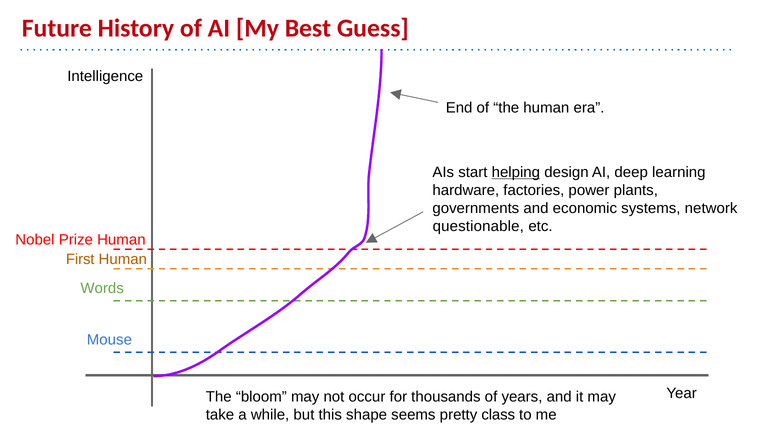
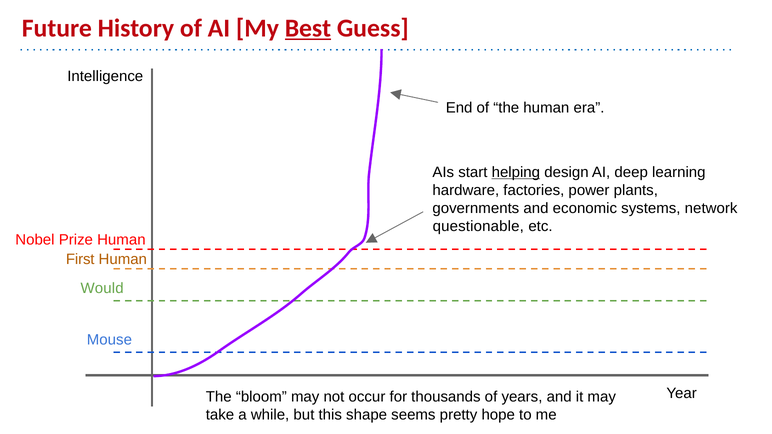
Best underline: none -> present
Words: Words -> Would
class: class -> hope
